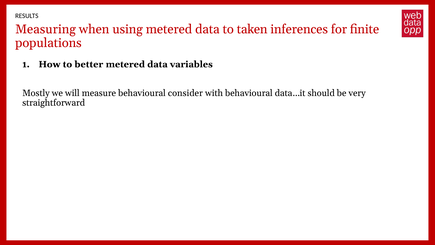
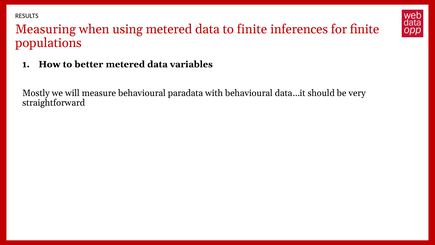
to taken: taken -> finite
consider: consider -> paradata
